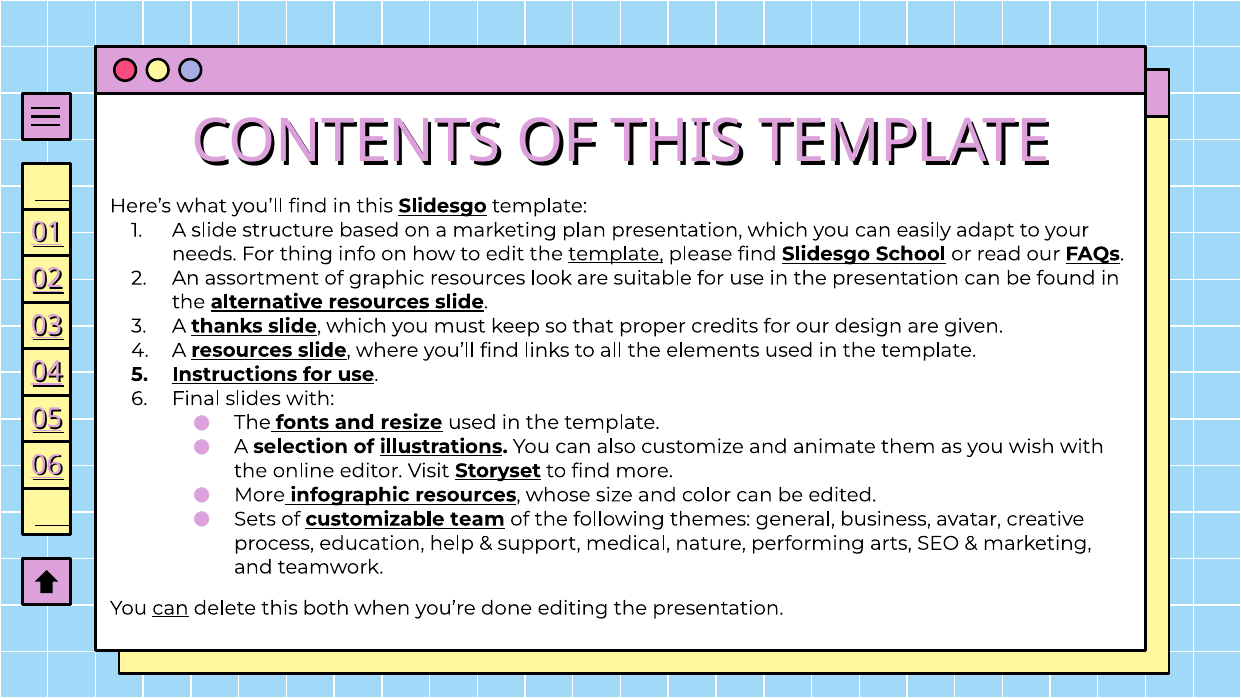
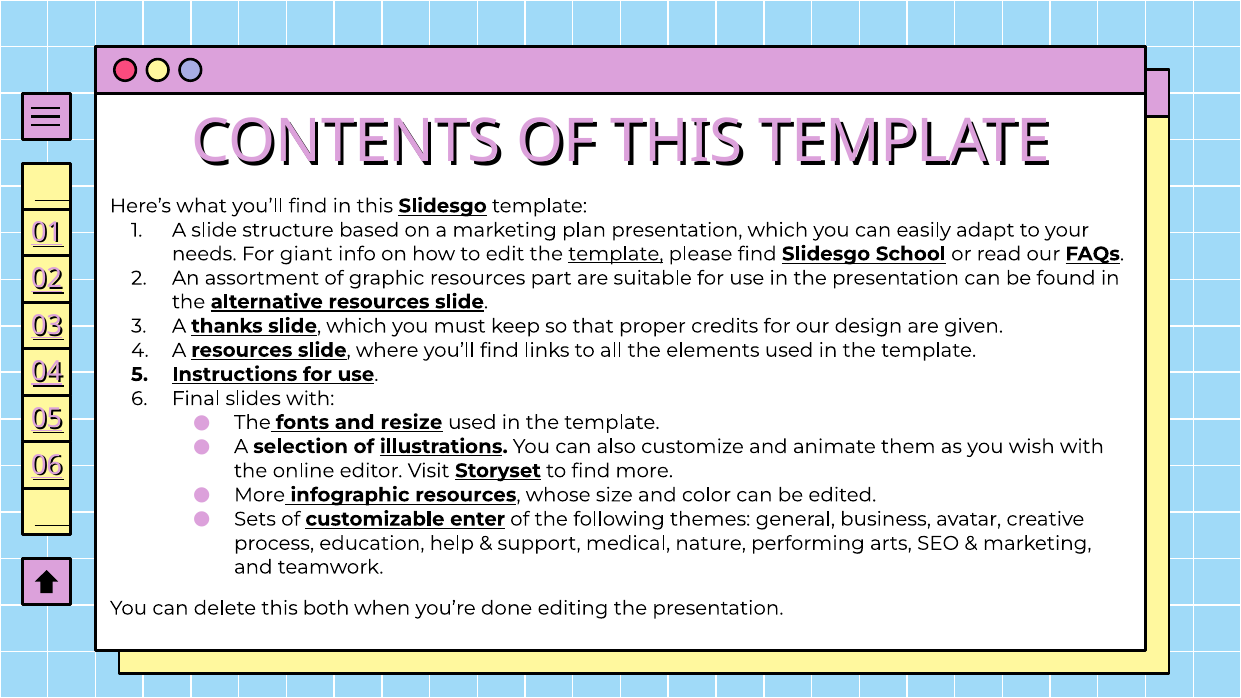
thing: thing -> giant
look: look -> part
team: team -> enter
can at (170, 608) underline: present -> none
